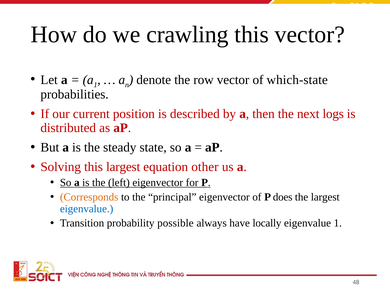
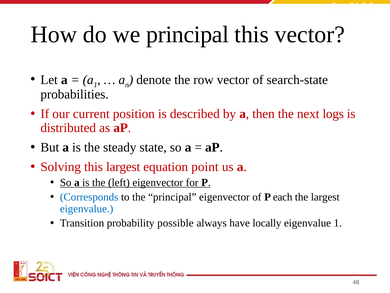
we crawling: crawling -> principal
which-state: which-state -> search-state
other: other -> point
Corresponds colour: orange -> blue
does: does -> each
